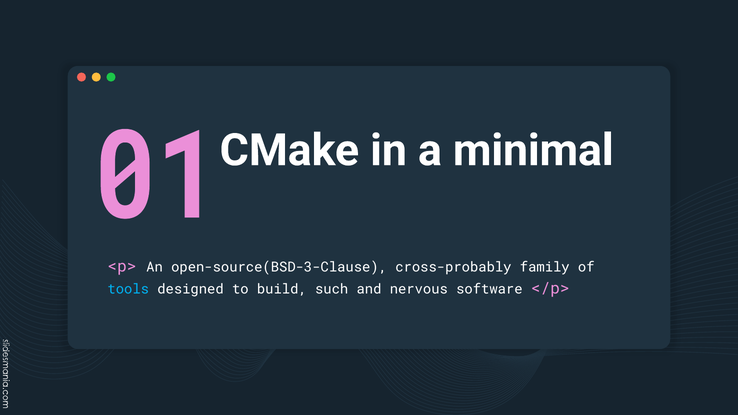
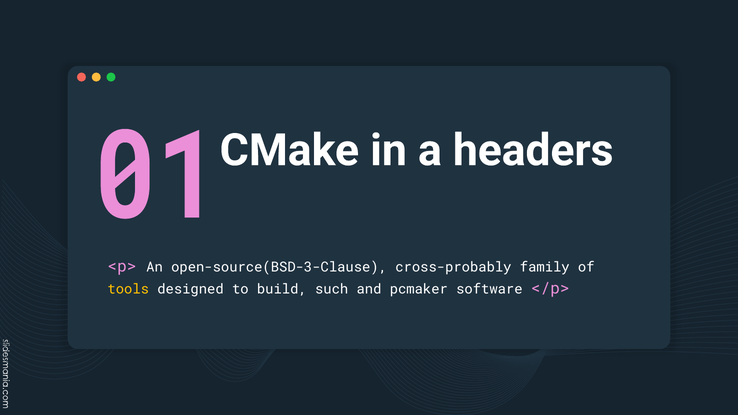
minimal: minimal -> headers
tools colour: light blue -> yellow
nervous: nervous -> pcmaker
